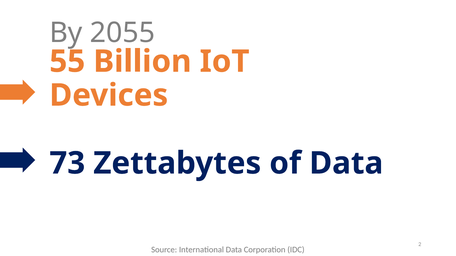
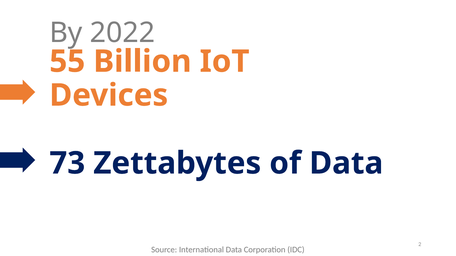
2055: 2055 -> 2022
